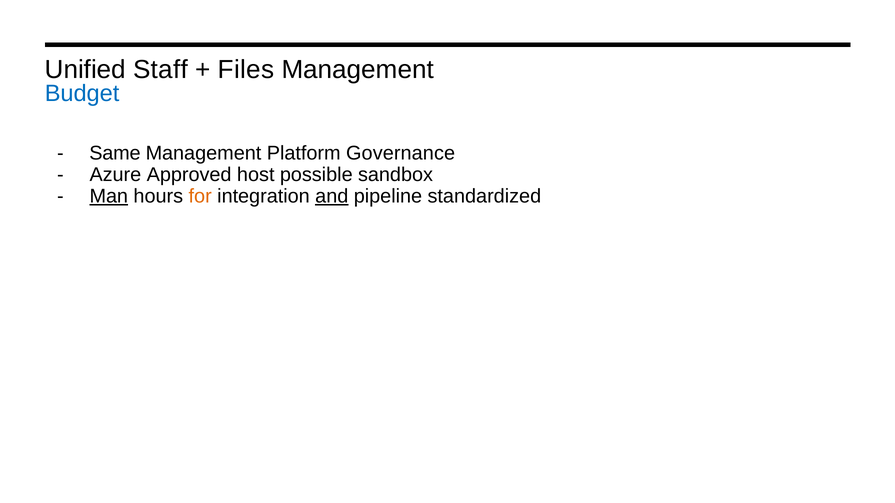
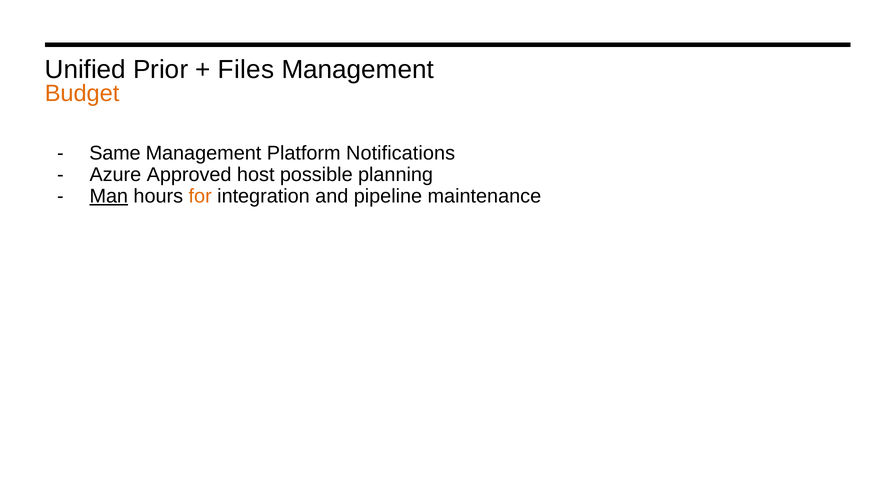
Staff: Staff -> Prior
Budget colour: blue -> orange
Governance: Governance -> Notifications
sandbox: sandbox -> planning
and underline: present -> none
standardized: standardized -> maintenance
